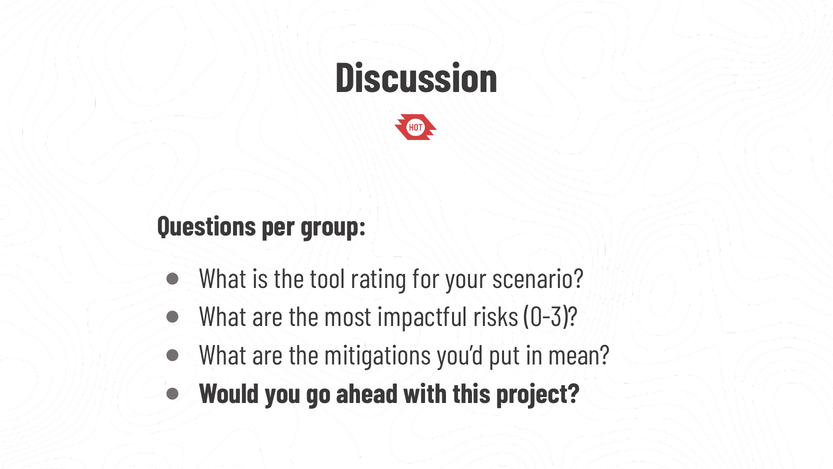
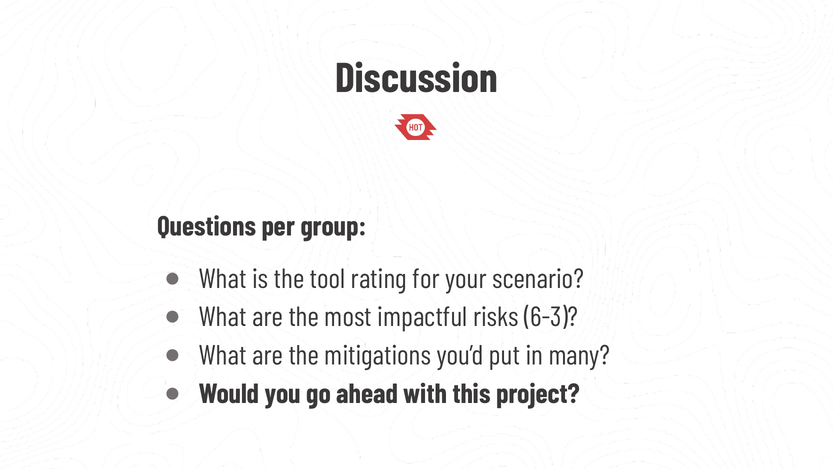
0-3: 0-3 -> 6-3
mean: mean -> many
